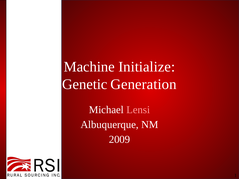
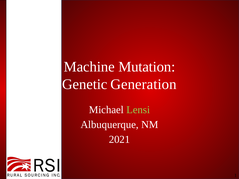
Initialize: Initialize -> Mutation
Lensi colour: pink -> light green
2009: 2009 -> 2021
